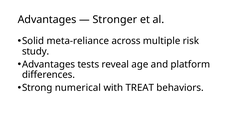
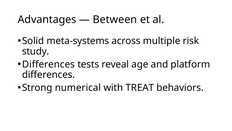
Stronger: Stronger -> Between
meta-reliance: meta-reliance -> meta-systems
Advantages at (49, 64): Advantages -> Differences
